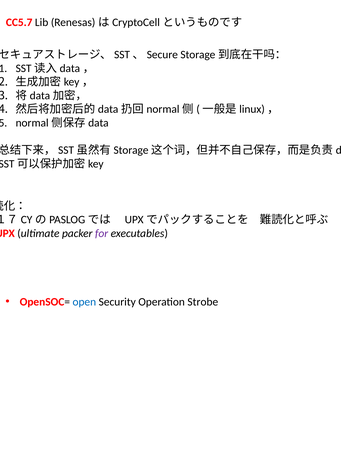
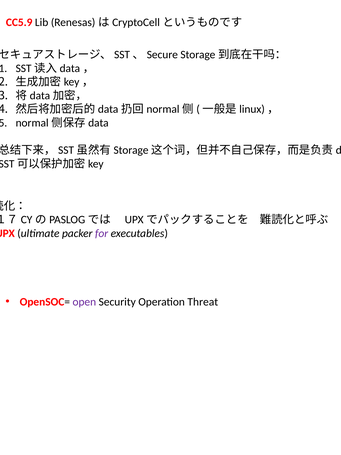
CC5.7: CC5.7 -> CC5.9
open colour: blue -> purple
Strobe: Strobe -> Threat
